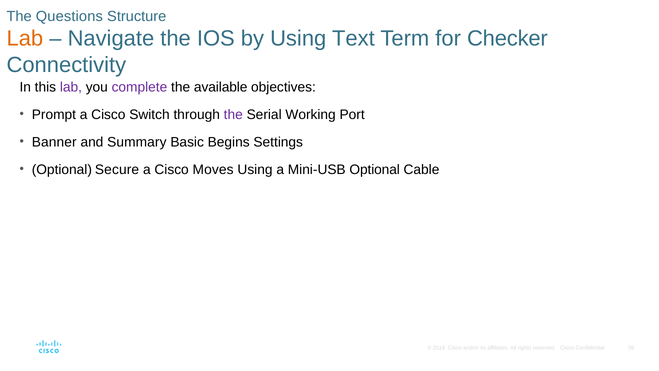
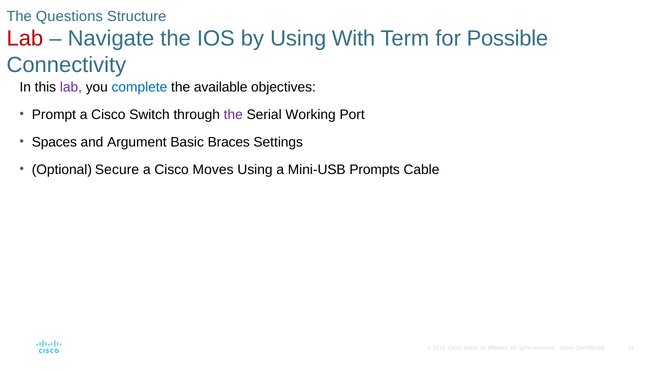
Lab at (25, 39) colour: orange -> red
Text: Text -> With
Checker: Checker -> Possible
complete colour: purple -> blue
Banner: Banner -> Spaces
Summary: Summary -> Argument
Begins: Begins -> Braces
Mini-USB Optional: Optional -> Prompts
